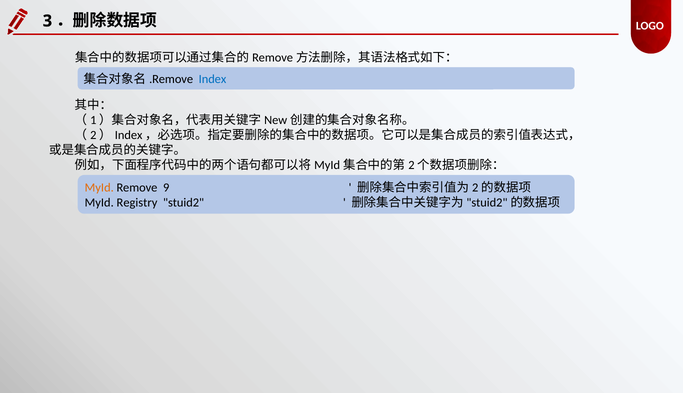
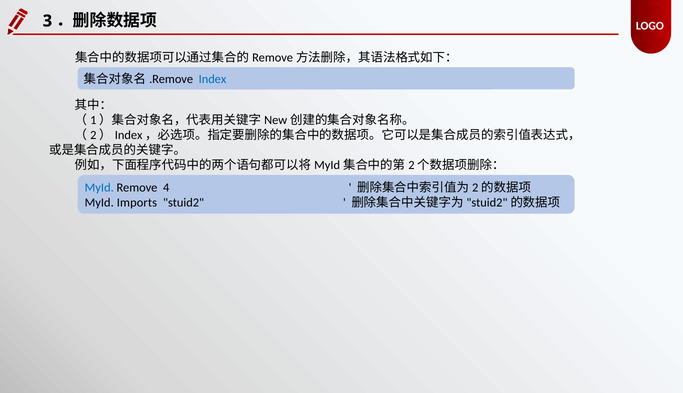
MyId at (99, 188) colour: orange -> blue
9: 9 -> 4
Registry: Registry -> Imports
